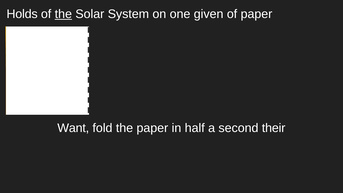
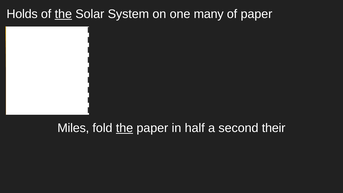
given: given -> many
Want: Want -> Miles
the at (124, 128) underline: none -> present
